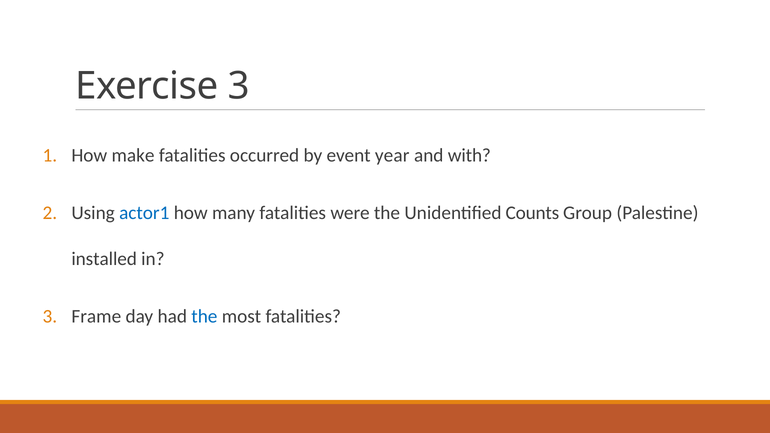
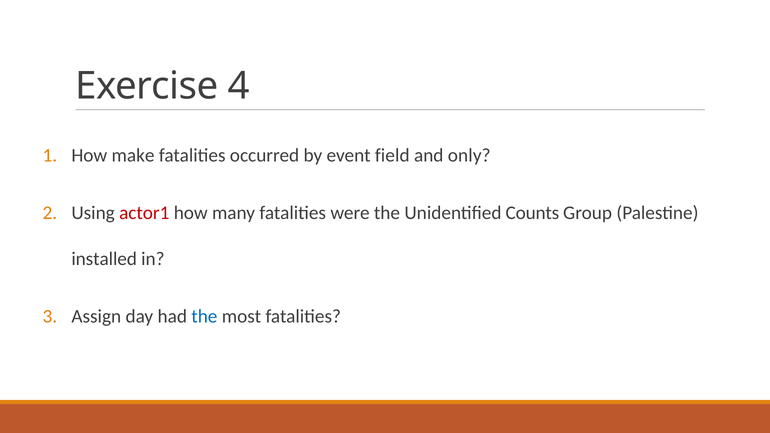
Exercise 3: 3 -> 4
year: year -> field
with: with -> only
actor1 colour: blue -> red
Frame: Frame -> Assign
